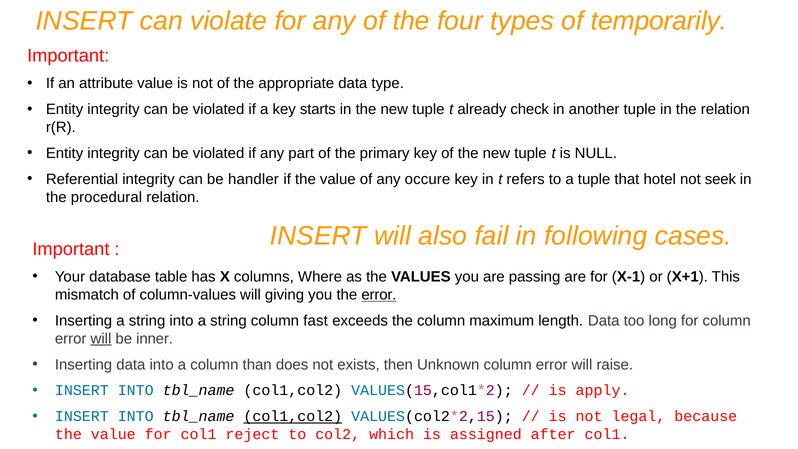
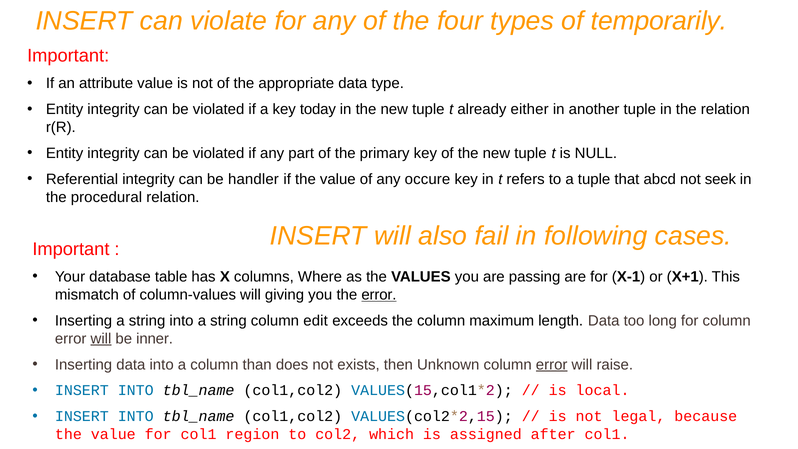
starts: starts -> today
check: check -> either
hotel: hotel -> abcd
fast: fast -> edit
error at (552, 364) underline: none -> present
apply: apply -> local
col1,col2 at (293, 416) underline: present -> none
reject: reject -> region
